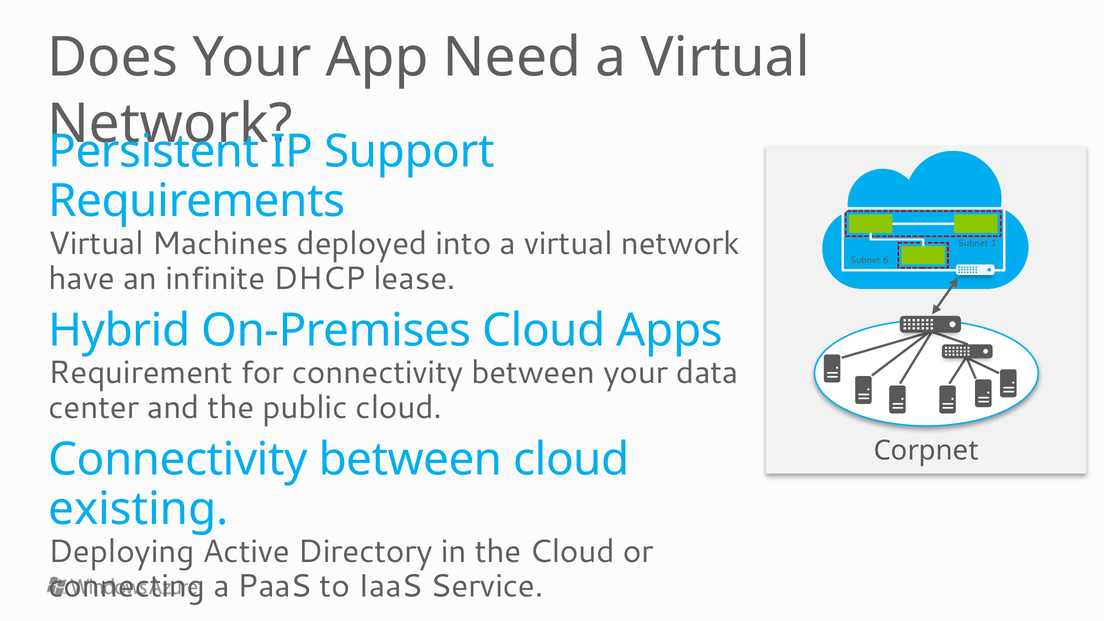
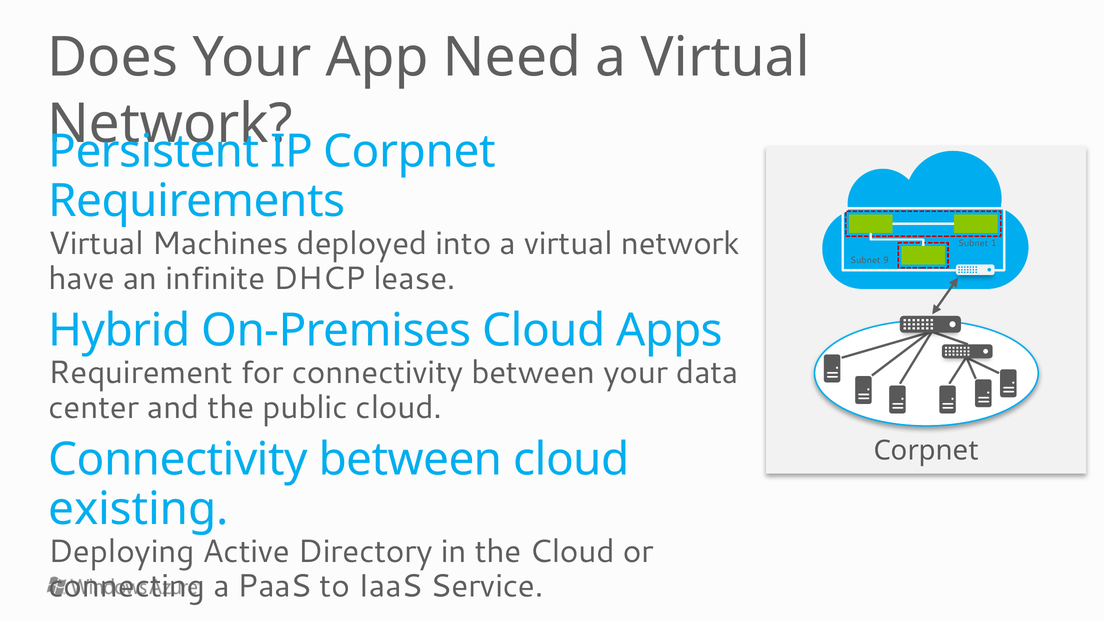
IP Support: Support -> Corpnet
6: 6 -> 9
